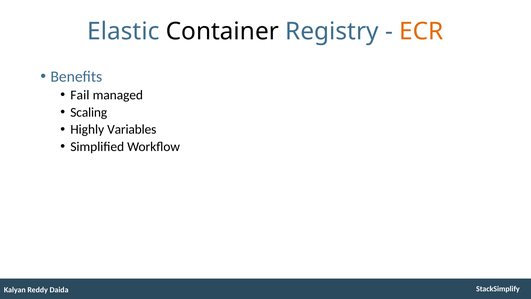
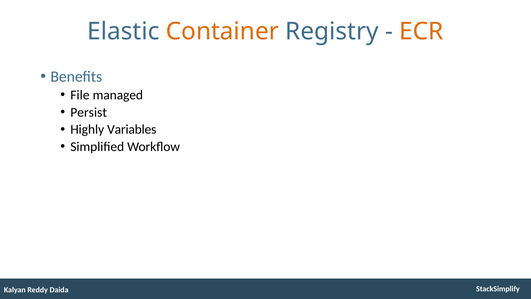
Container colour: black -> orange
Fail: Fail -> File
Scaling: Scaling -> Persist
